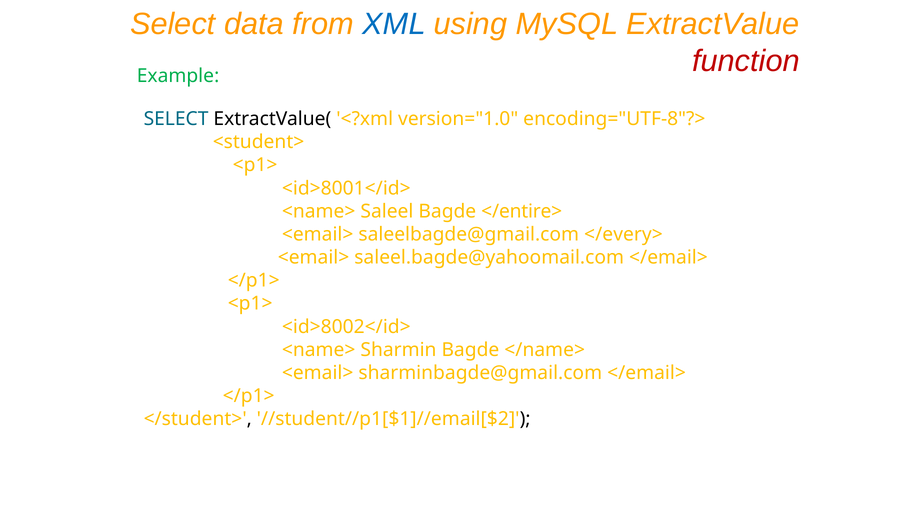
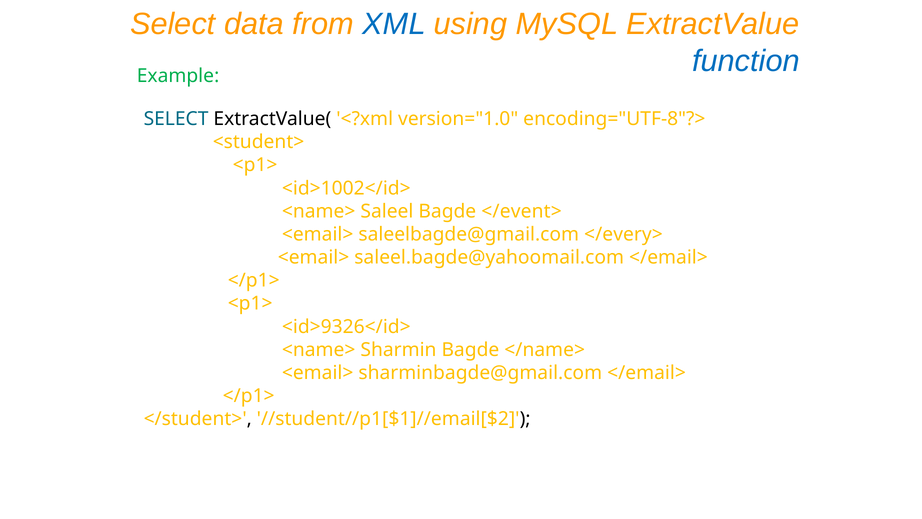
function colour: red -> blue
<id>8001</id>: <id>8001</id> -> <id>1002</id>
</entire>: </entire> -> </event>
<id>8002</id>: <id>8002</id> -> <id>9326</id>
